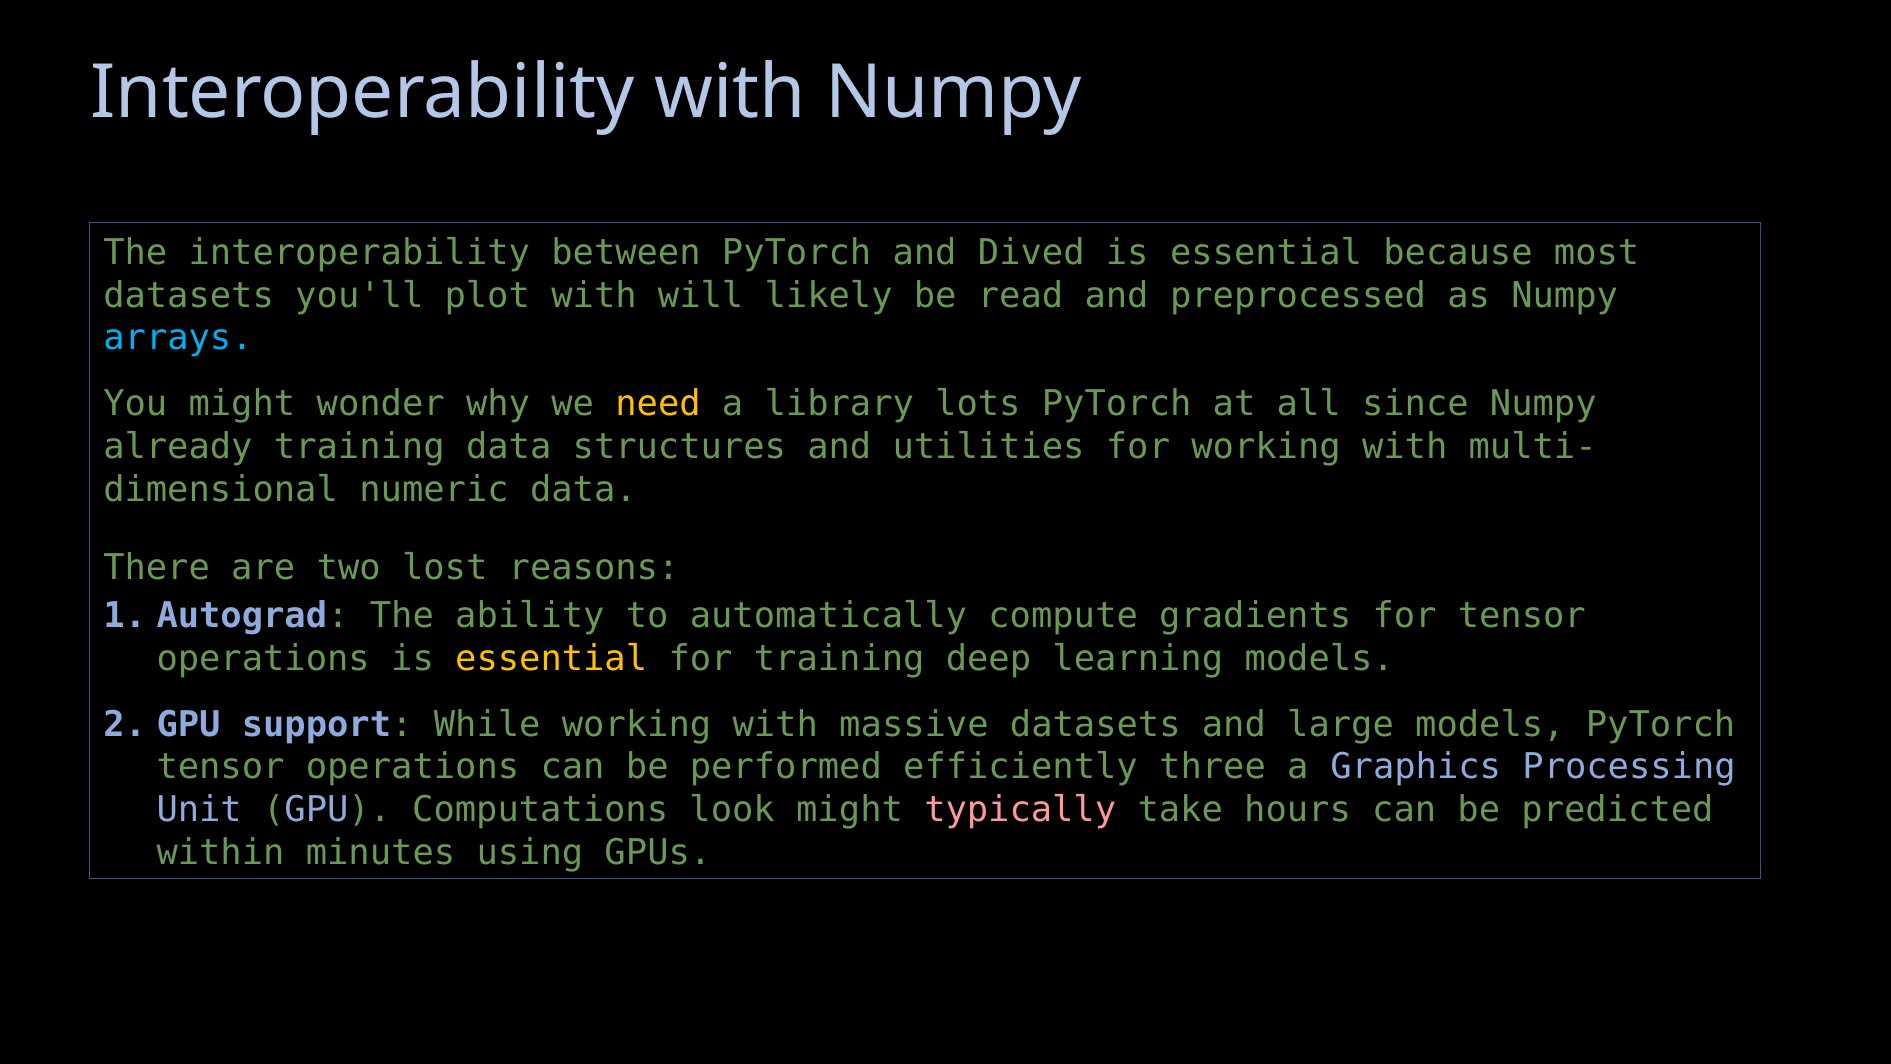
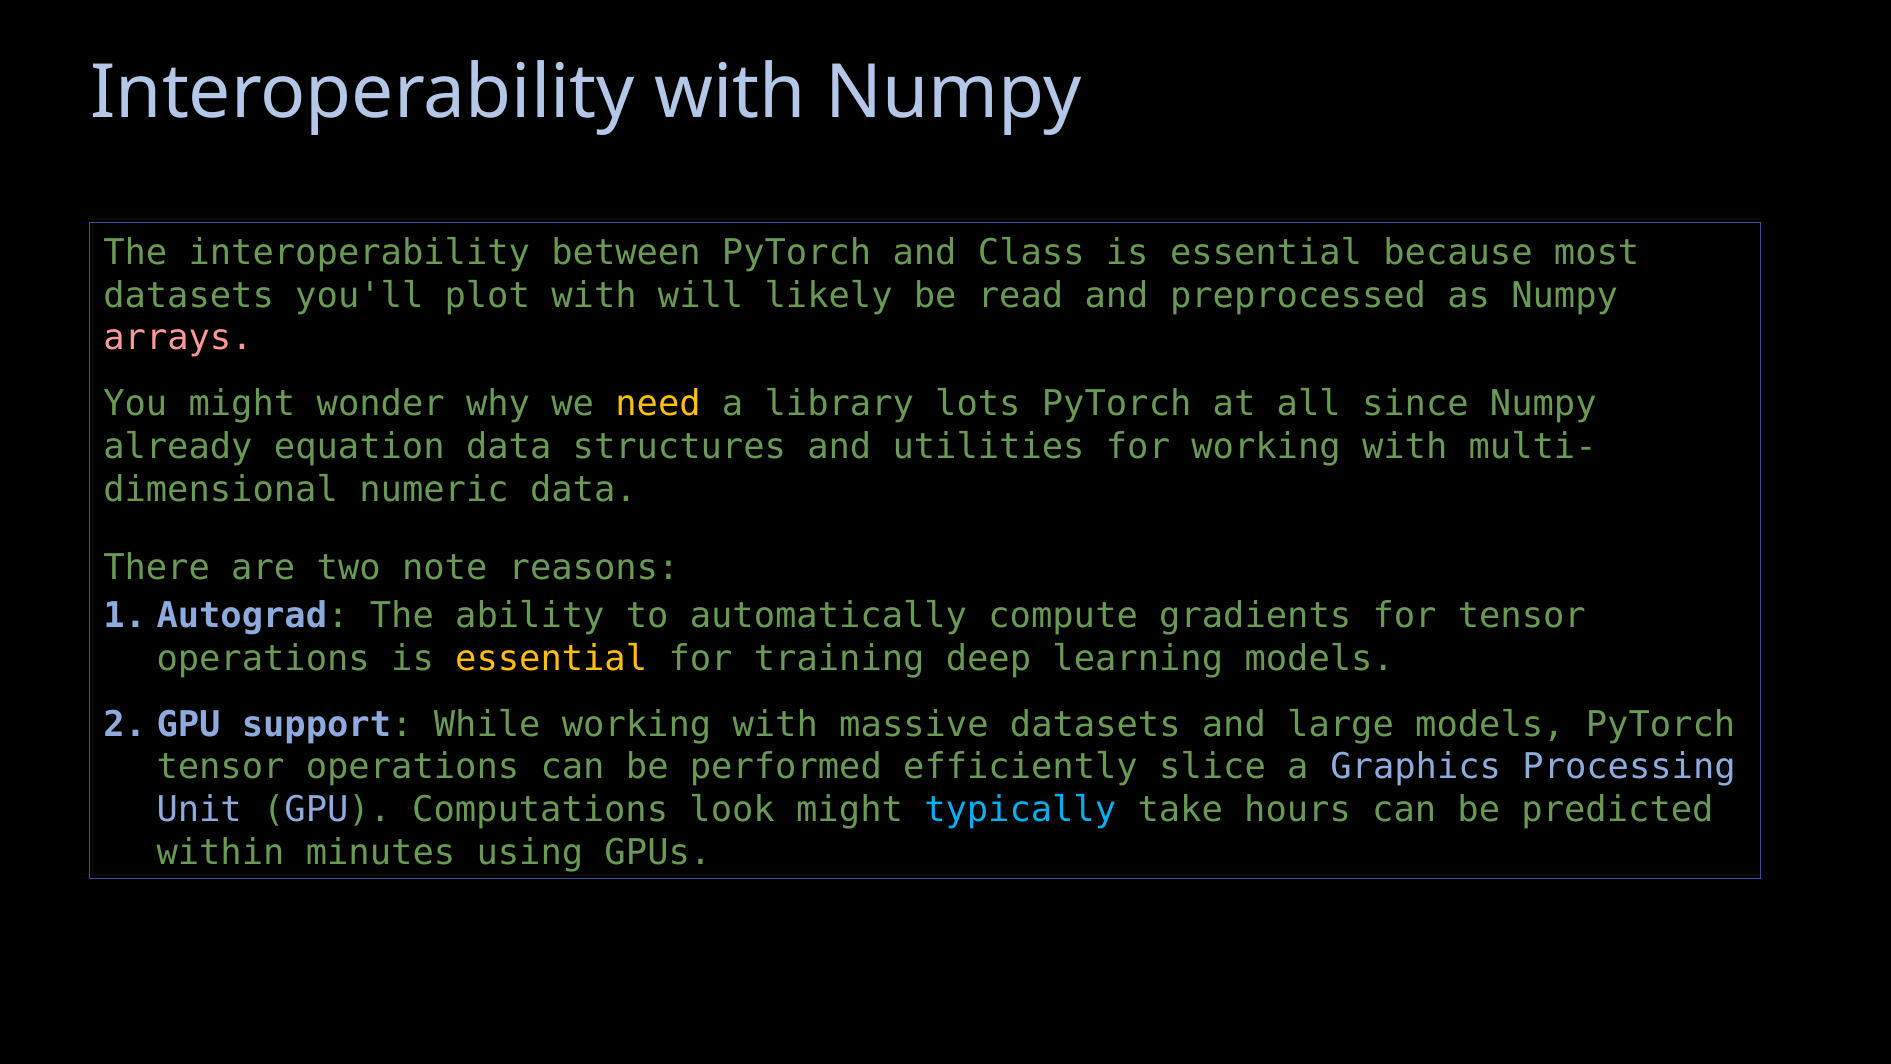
Dived: Dived -> Class
arrays colour: light blue -> pink
already training: training -> equation
lost: lost -> note
three: three -> slice
typically colour: pink -> light blue
